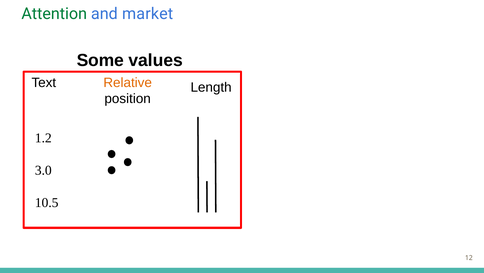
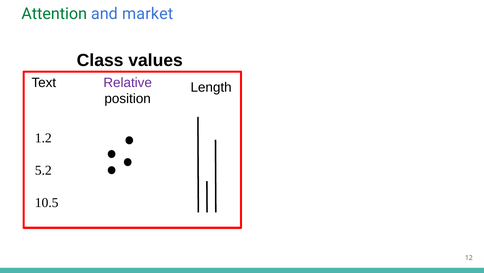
Some: Some -> Class
Relative colour: orange -> purple
3.0: 3.0 -> 5.2
